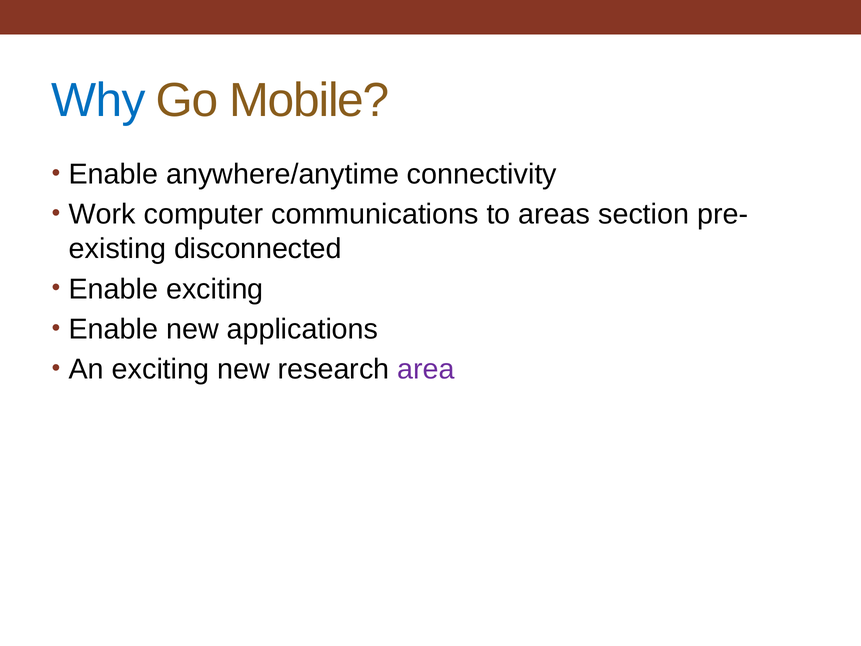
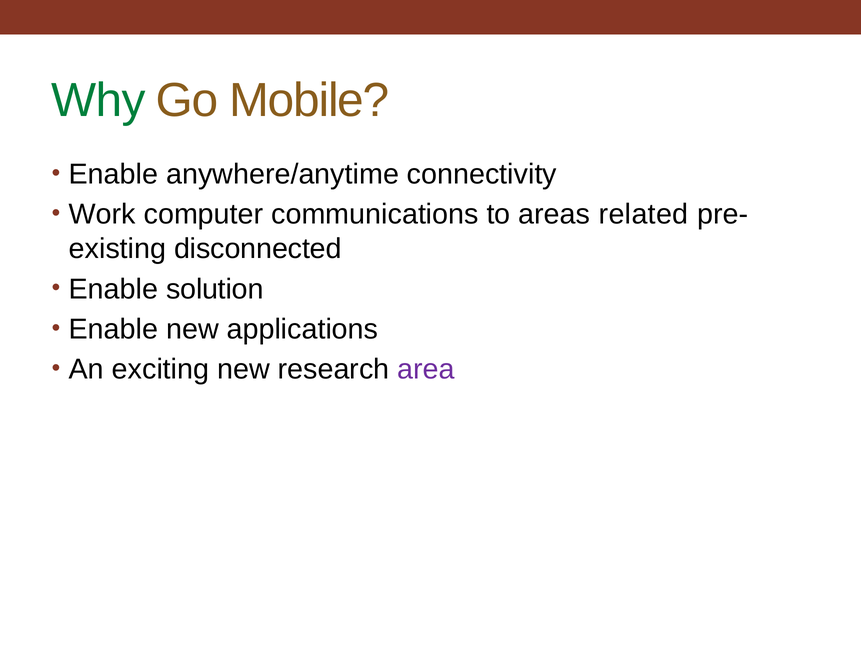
Why colour: blue -> green
section: section -> related
Enable exciting: exciting -> solution
